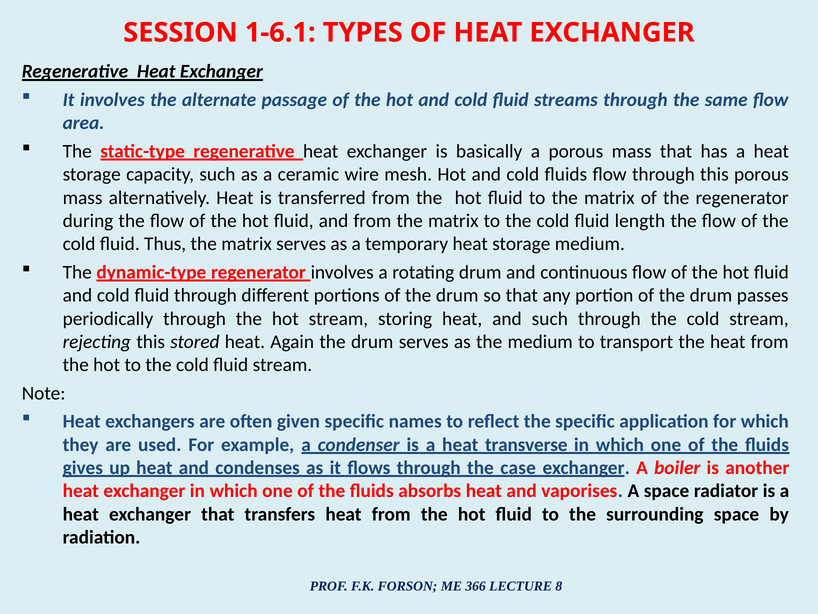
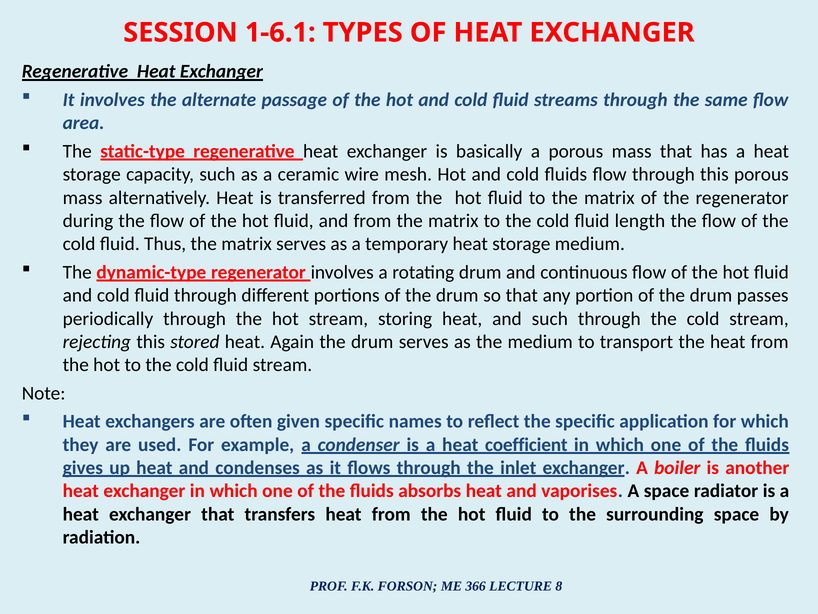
transverse: transverse -> coefficient
case: case -> inlet
